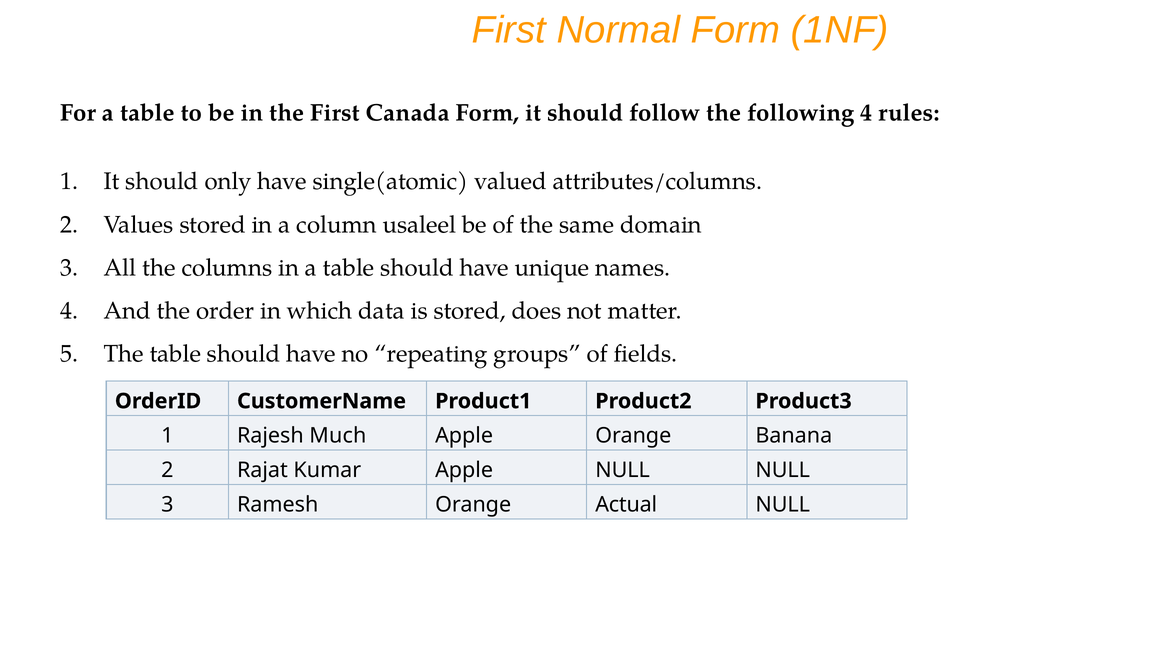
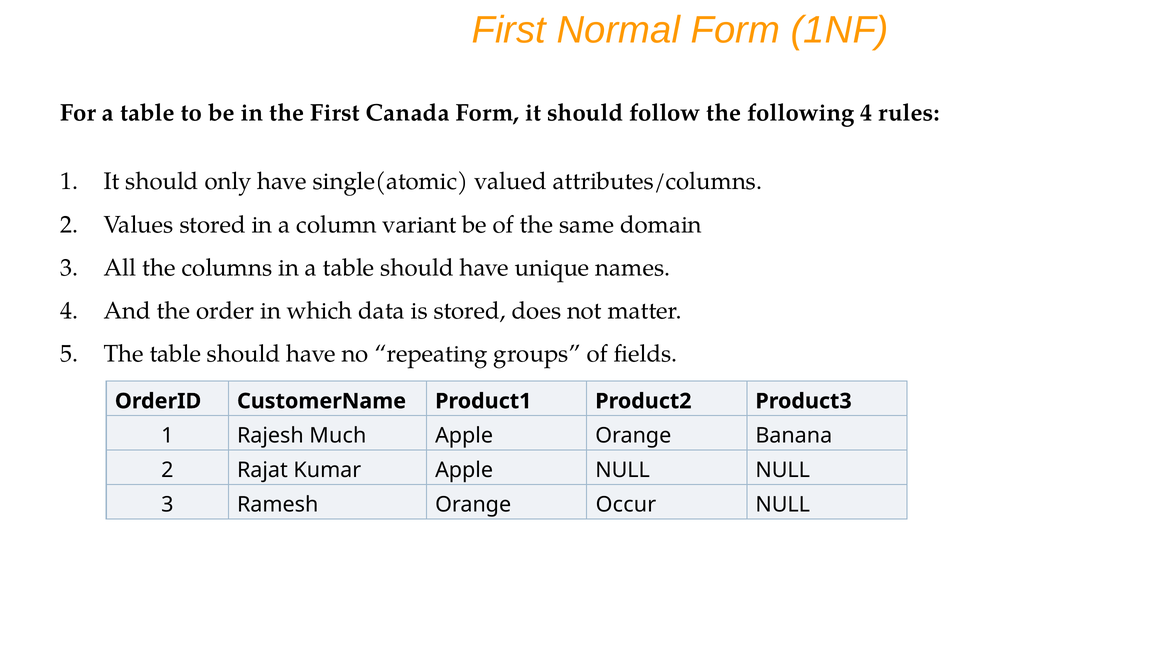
usaleel: usaleel -> variant
Actual: Actual -> Occur
